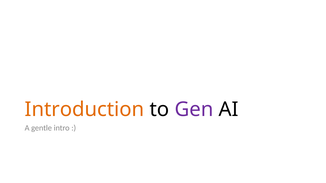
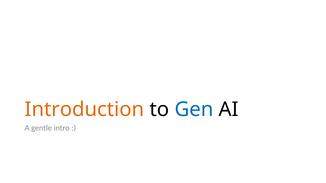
Gen colour: purple -> blue
